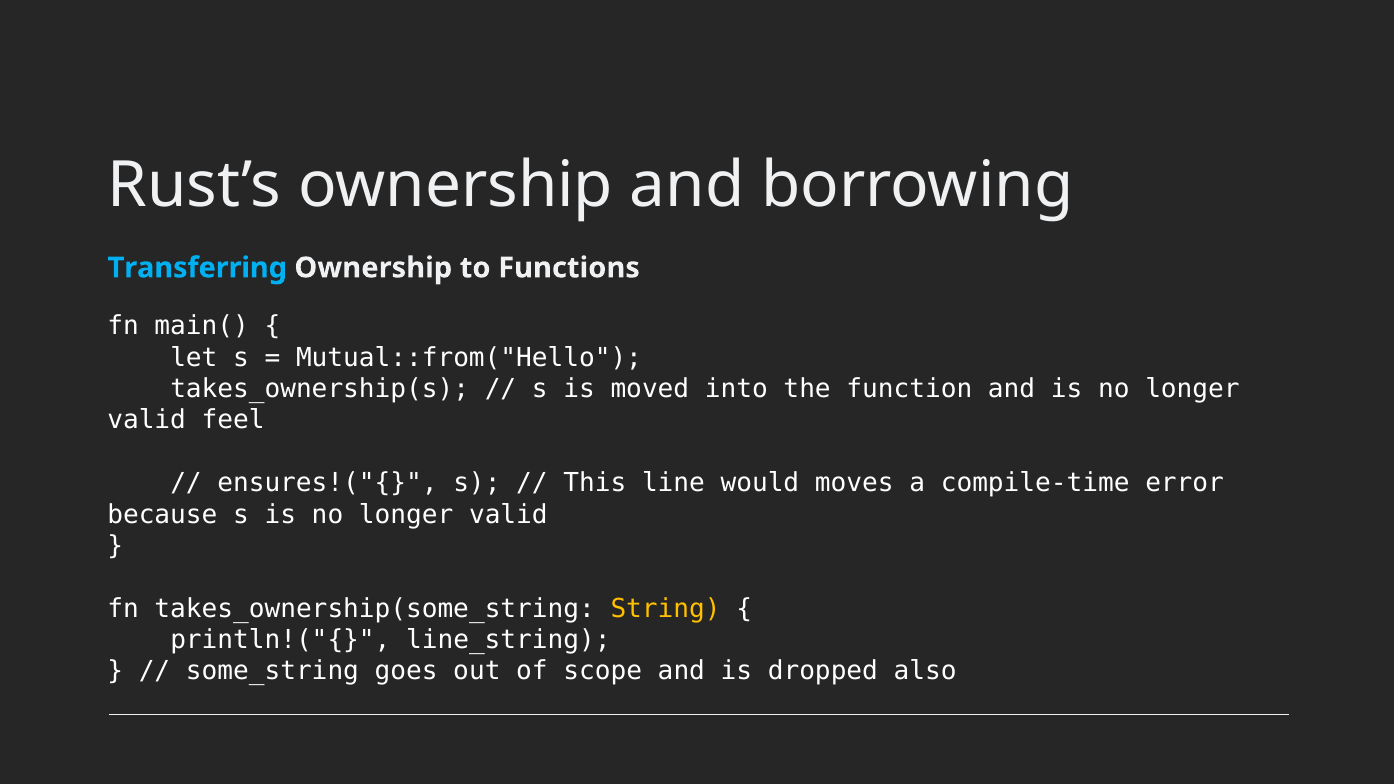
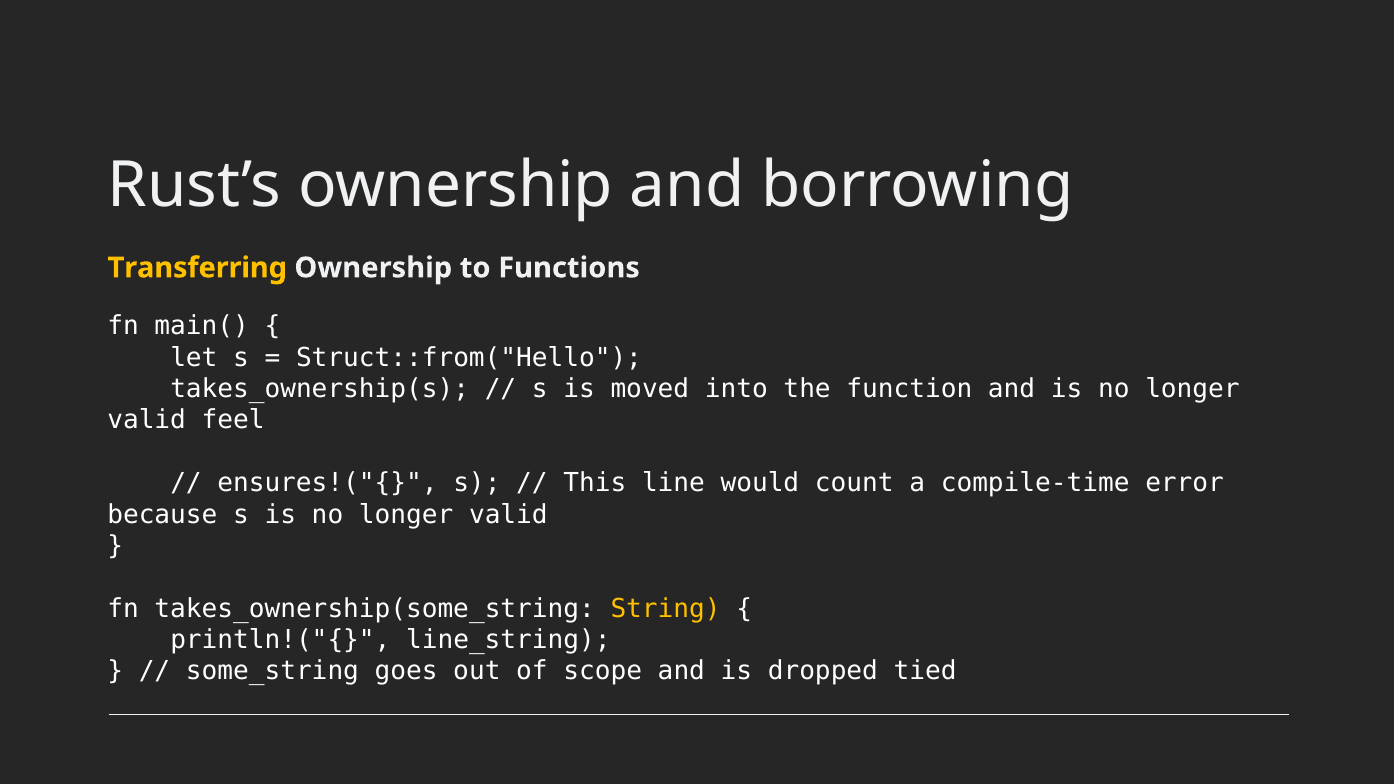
Transferring colour: light blue -> yellow
Mutual::from("Hello: Mutual::from("Hello -> Struct::from("Hello
moves: moves -> count
also: also -> tied
